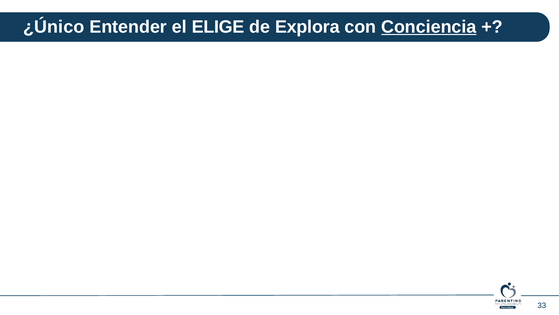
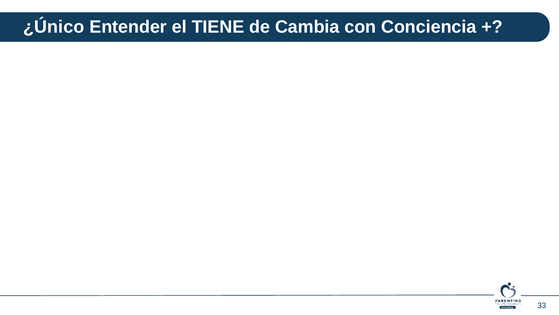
ELIGE: ELIGE -> TIENE
Explora: Explora -> Cambia
Conciencia underline: present -> none
